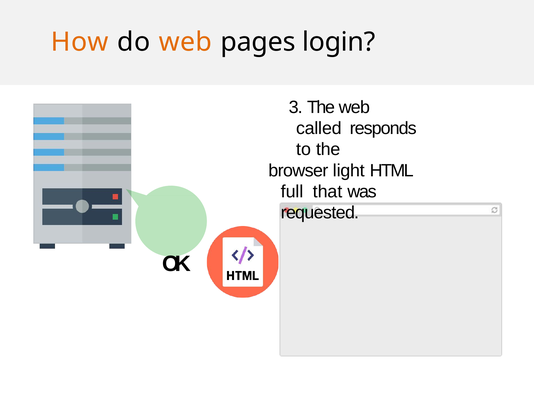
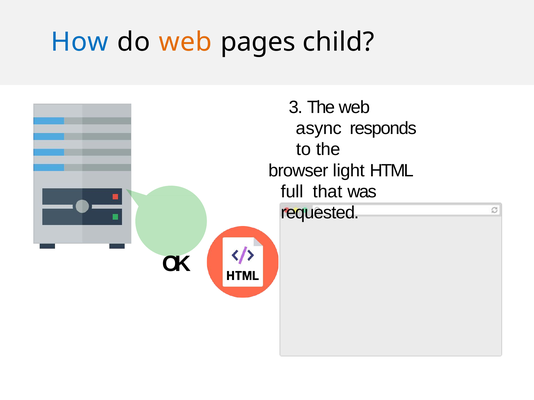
How colour: orange -> blue
login: login -> child
called: called -> async
